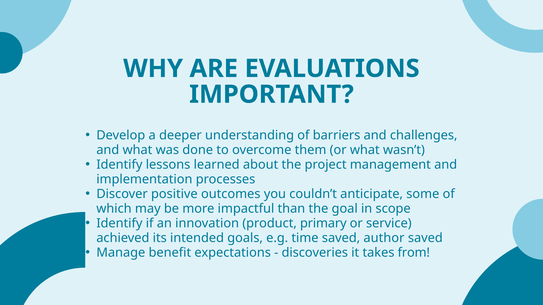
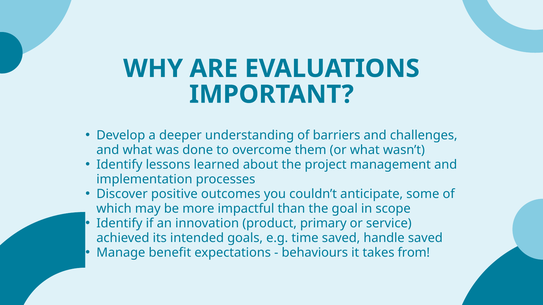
author: author -> handle
discoveries: discoveries -> behaviours
